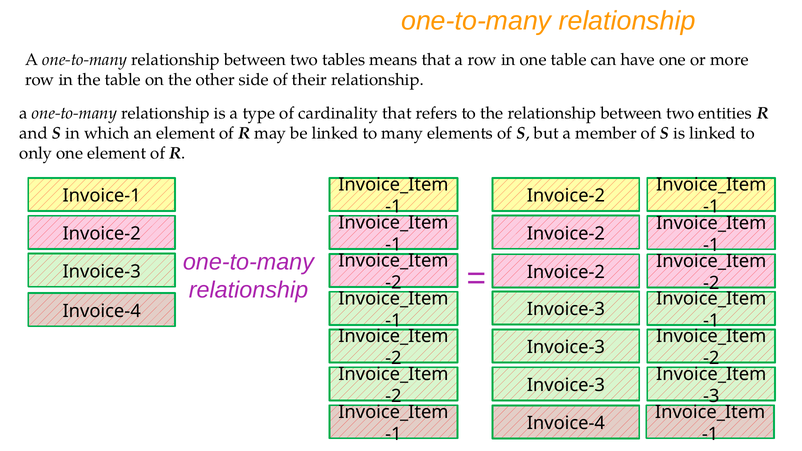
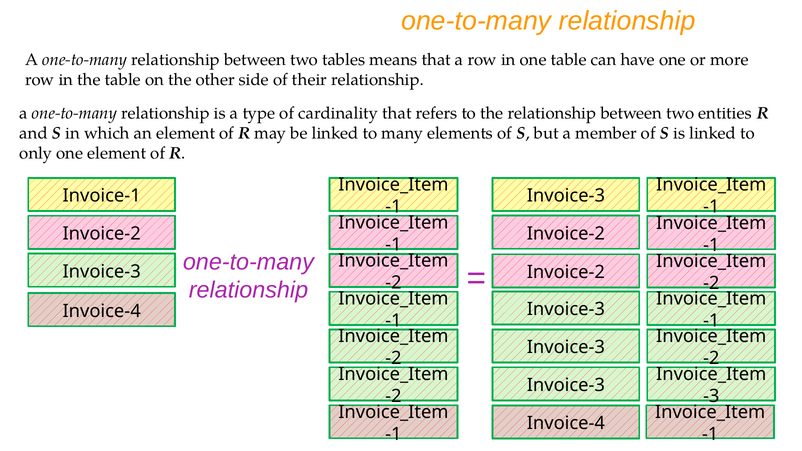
Invoice-2 at (566, 196): Invoice-2 -> Invoice-3
